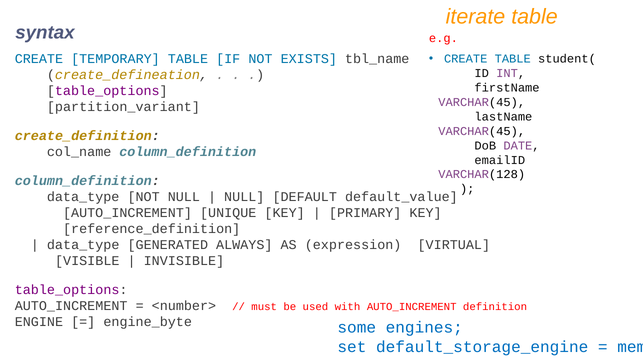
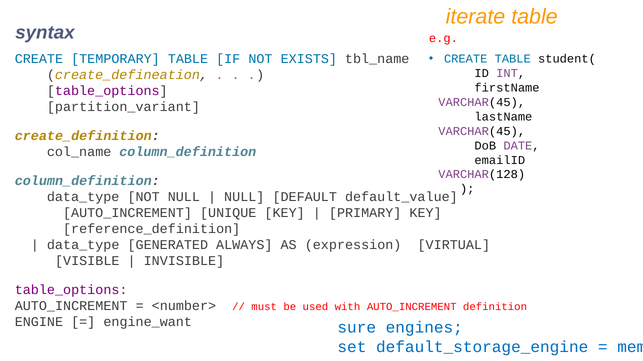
engine_byte: engine_byte -> engine_want
some: some -> sure
